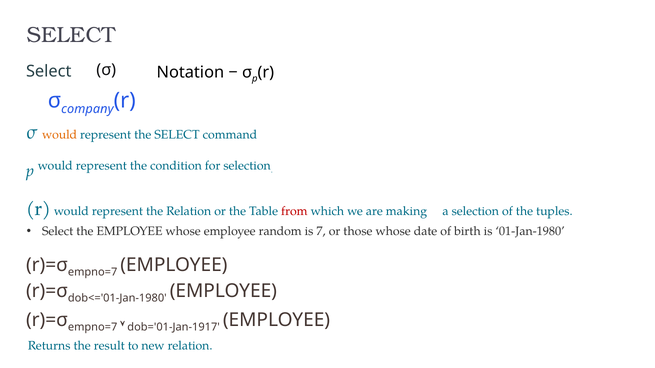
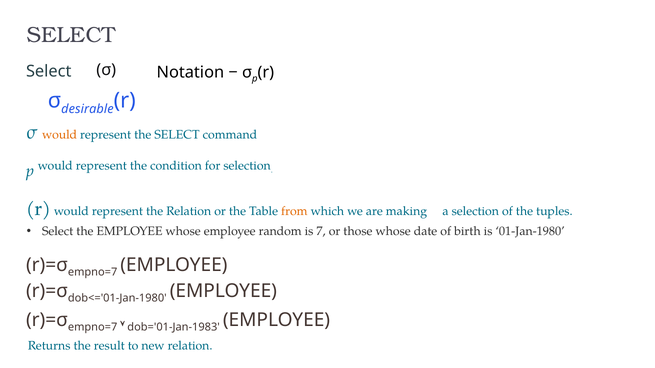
company: company -> desirable
from colour: red -> orange
dob='01-Jan-1917: dob='01-Jan-1917 -> dob='01-Jan-1983
